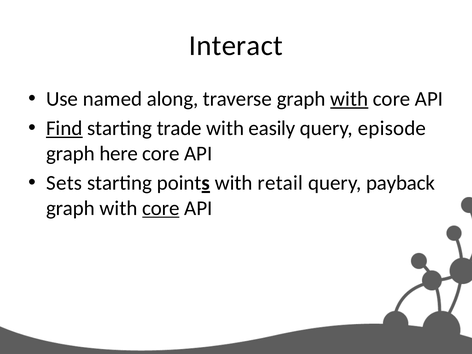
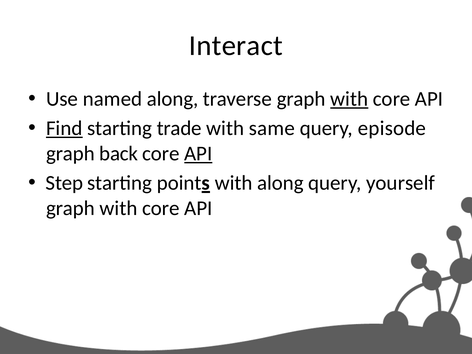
easily: easily -> same
here: here -> back
API at (198, 154) underline: none -> present
Sets: Sets -> Step
with retail: retail -> along
payback: payback -> yourself
core at (161, 208) underline: present -> none
